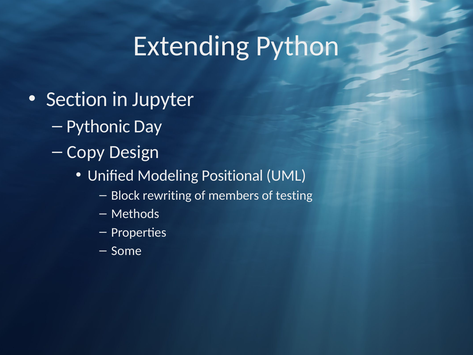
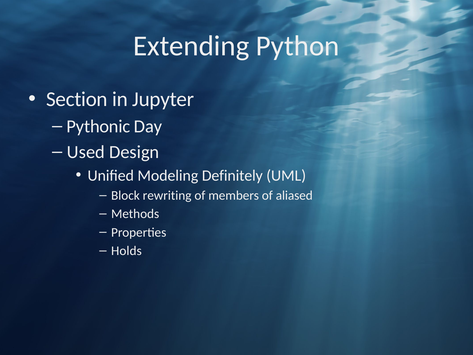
Copy: Copy -> Used
Positional: Positional -> Definitely
testing: testing -> aliased
Some: Some -> Holds
